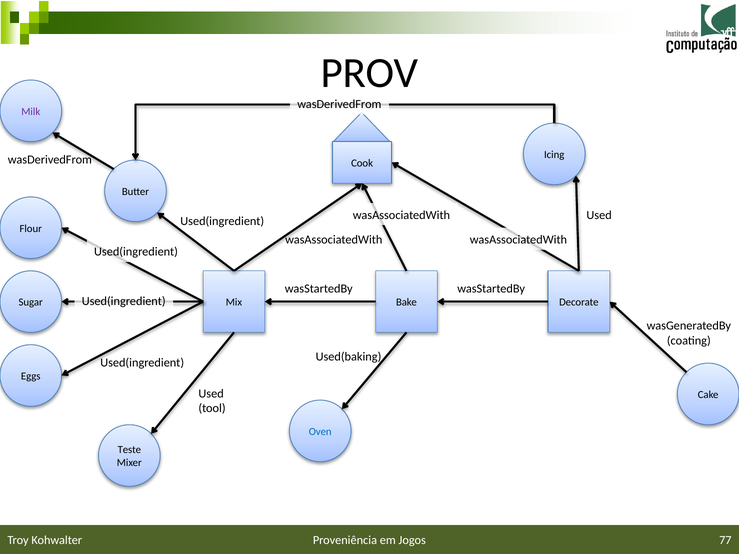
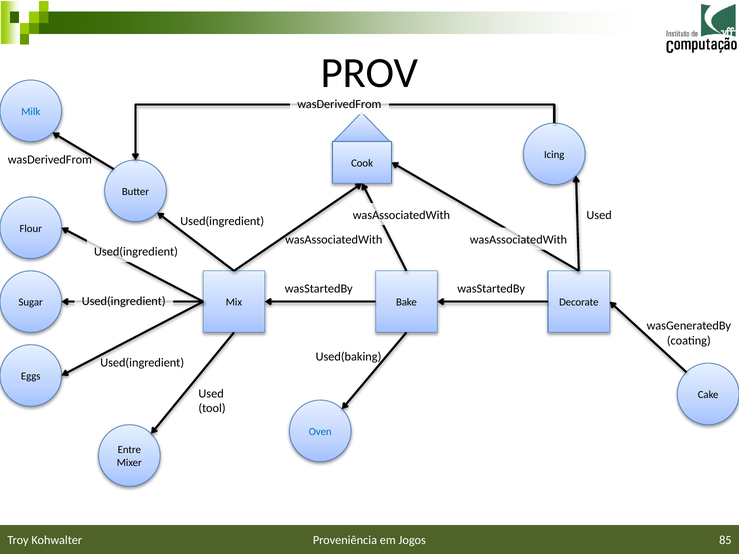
Milk colour: purple -> blue
Teste: Teste -> Entre
77: 77 -> 85
